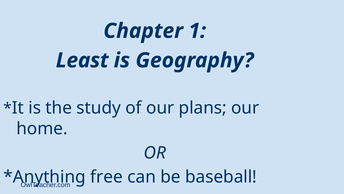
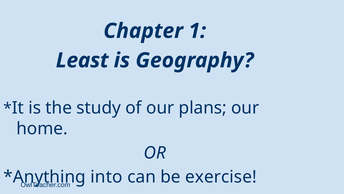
free: free -> into
baseball: baseball -> exercise
